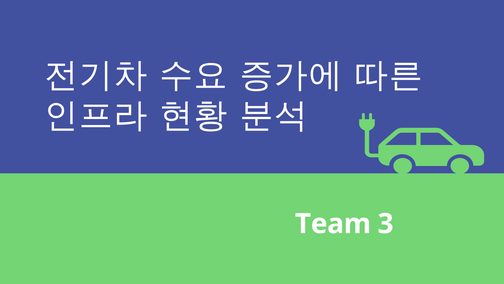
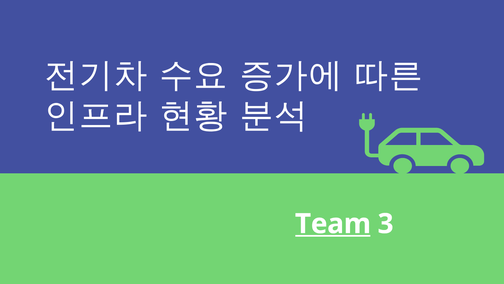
Team underline: none -> present
